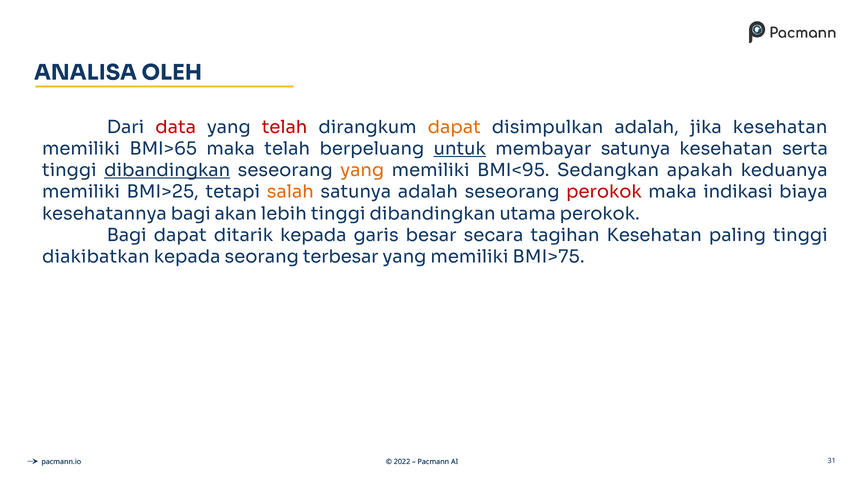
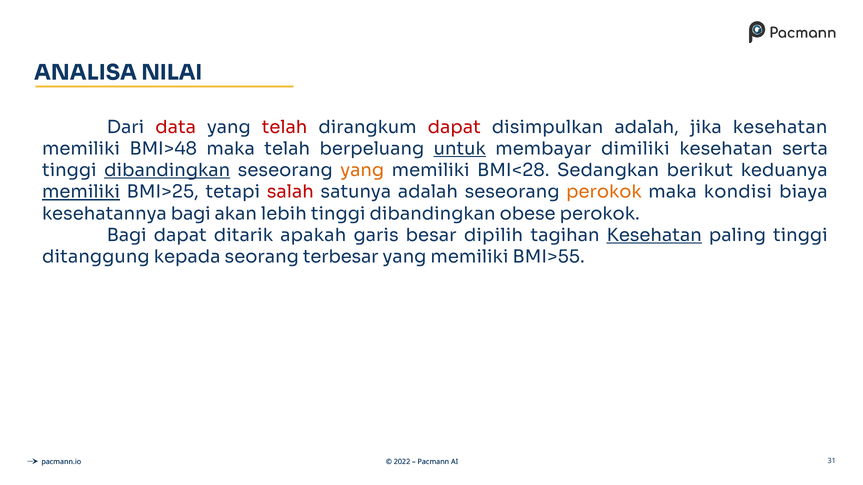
OLEH: OLEH -> NILAI
dapat at (454, 127) colour: orange -> red
BMI>65: BMI>65 -> BMI>48
membayar satunya: satunya -> dimiliki
BMI<95: BMI<95 -> BMI<28
apakah: apakah -> berikut
memiliki at (81, 192) underline: none -> present
salah colour: orange -> red
perokok at (604, 192) colour: red -> orange
indikasi: indikasi -> kondisi
utama: utama -> obese
ditarik kepada: kepada -> apakah
secara: secara -> dipilih
Kesehatan at (654, 235) underline: none -> present
diakibatkan: diakibatkan -> ditanggung
BMI>75: BMI>75 -> BMI>55
